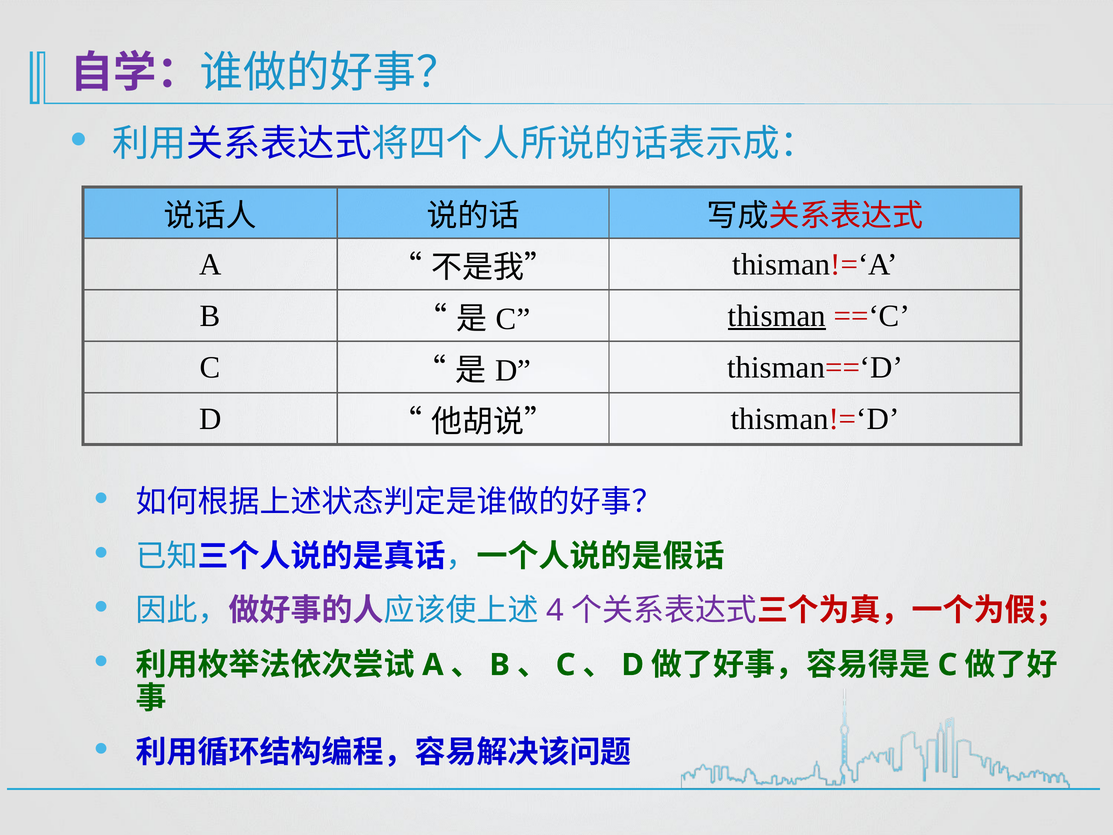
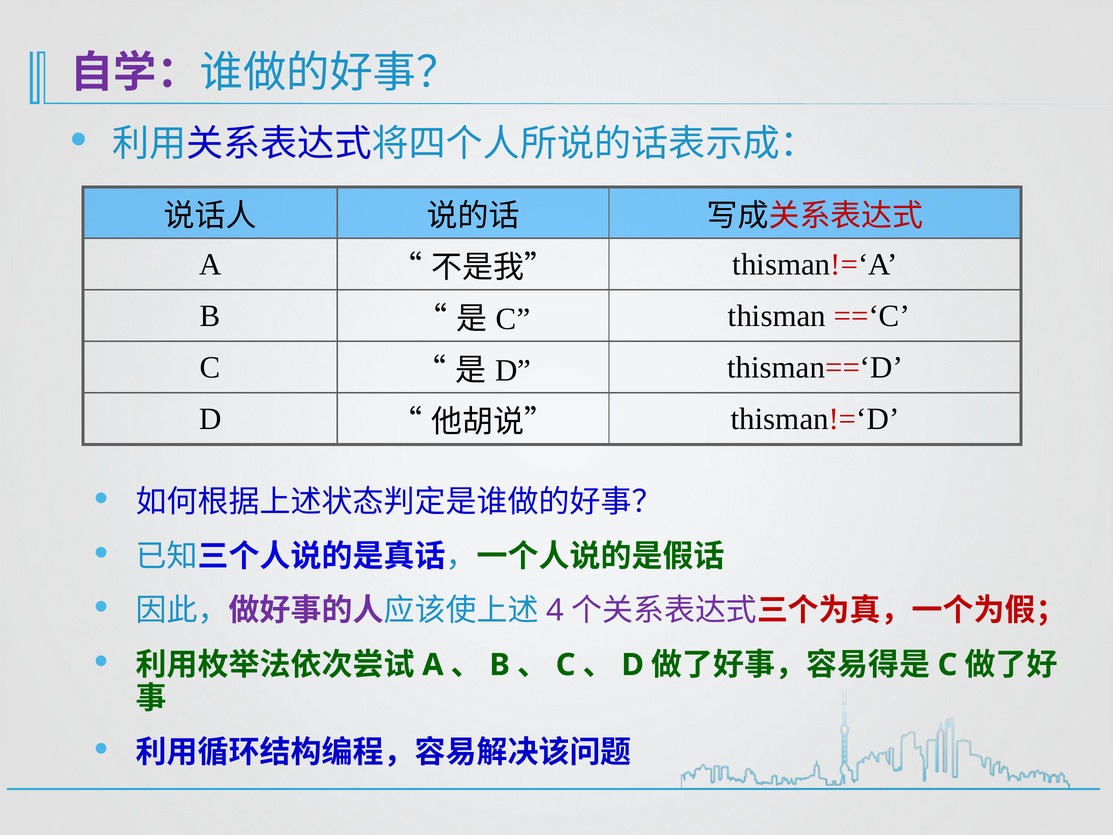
thisman underline: present -> none
